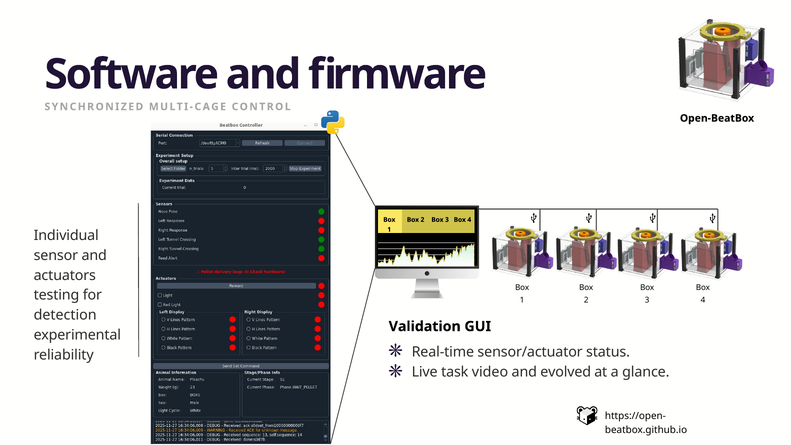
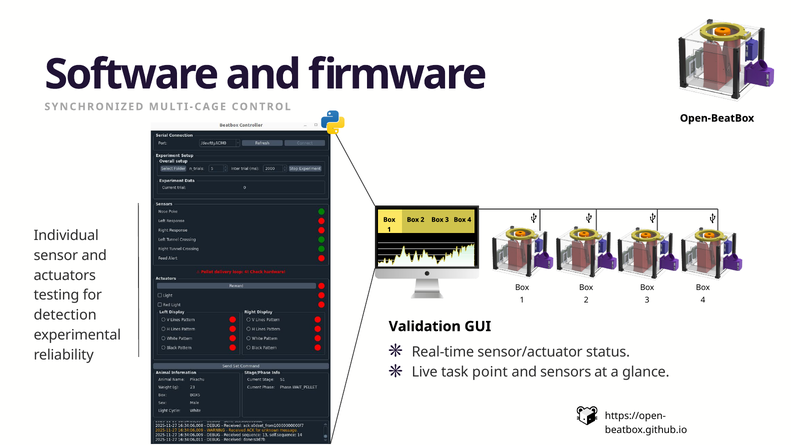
video: video -> point
evolved: evolved -> sensors
